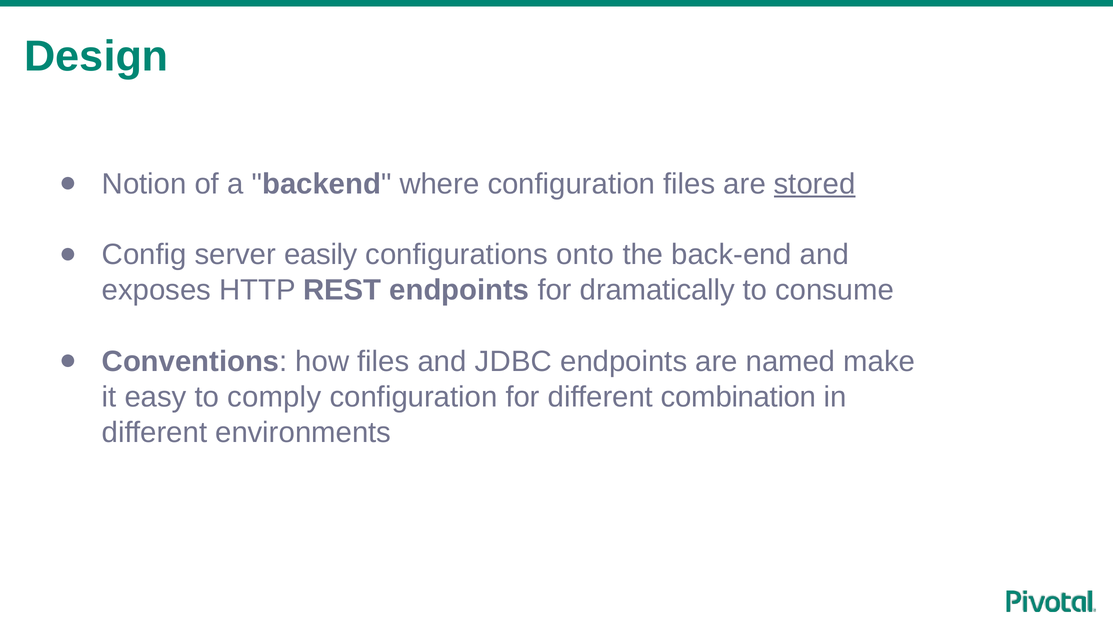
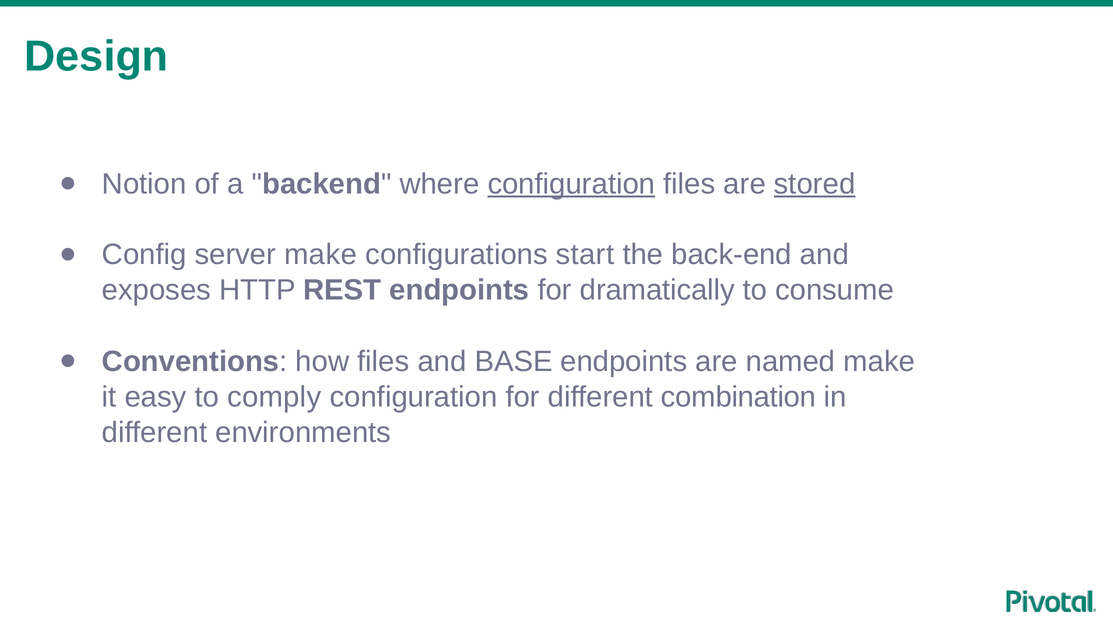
configuration at (571, 184) underline: none -> present
server easily: easily -> make
onto: onto -> start
JDBC: JDBC -> BASE
